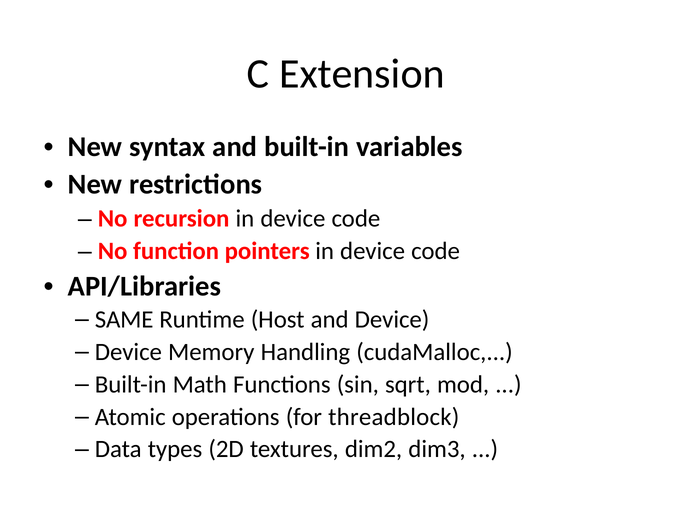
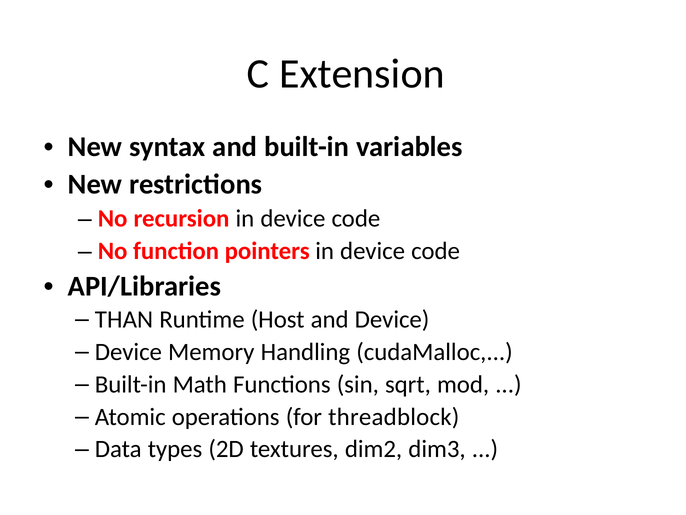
SAME: SAME -> THAN
